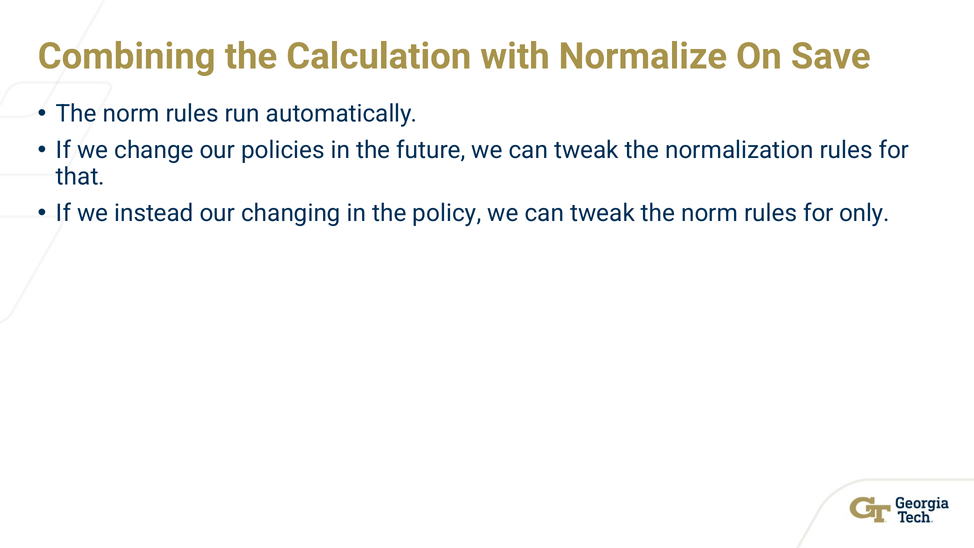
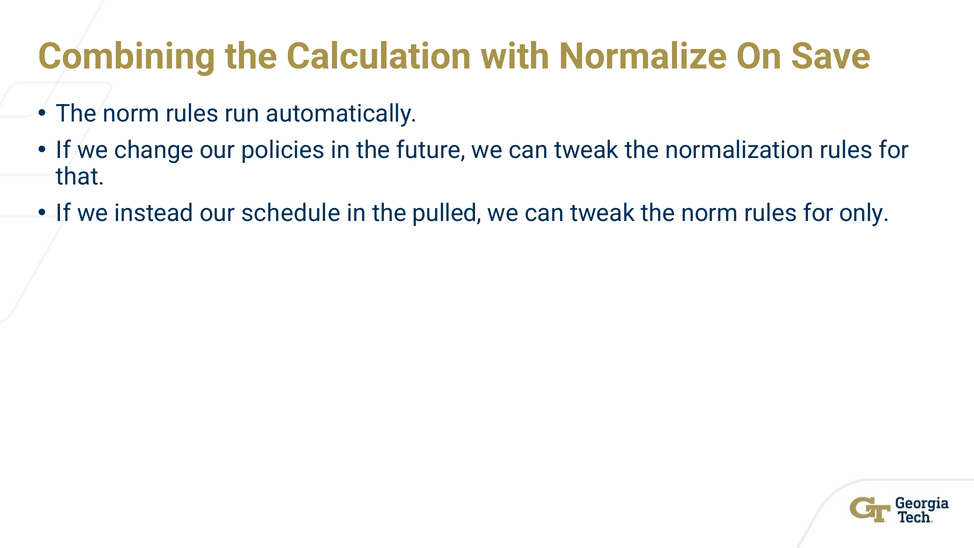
changing: changing -> schedule
policy: policy -> pulled
